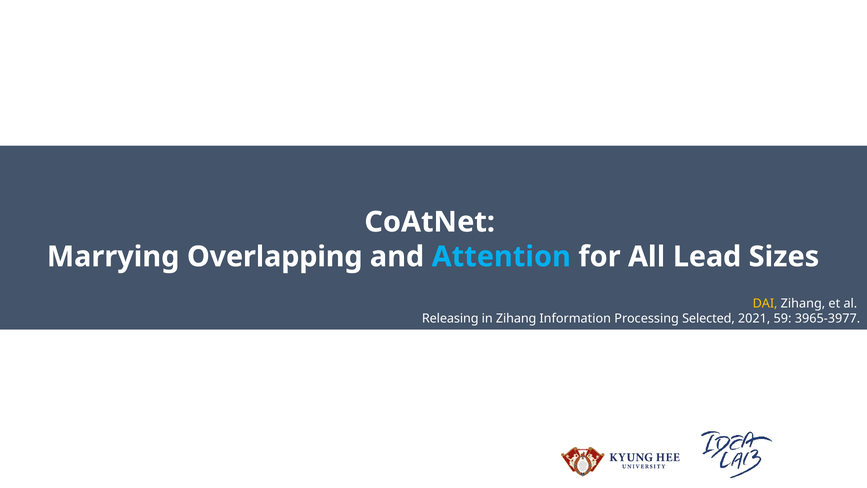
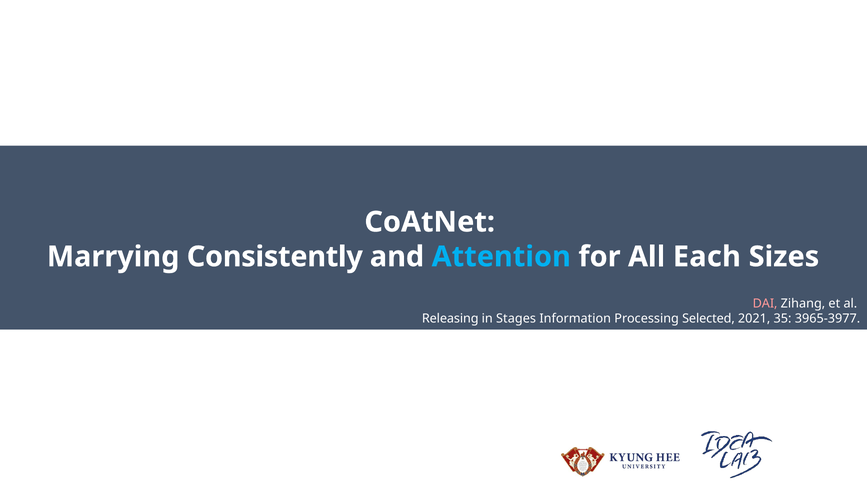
Overlapping: Overlapping -> Consistently
Lead: Lead -> Each
DAI colour: yellow -> pink
in Zihang: Zihang -> Stages
59: 59 -> 35
